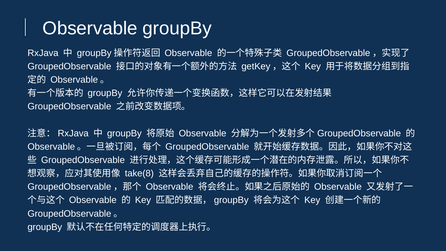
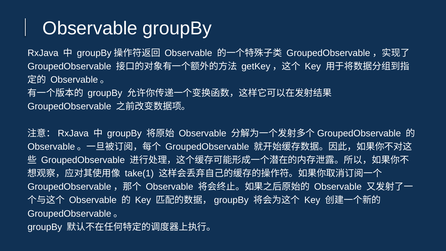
take(8: take(8 -> take(1
